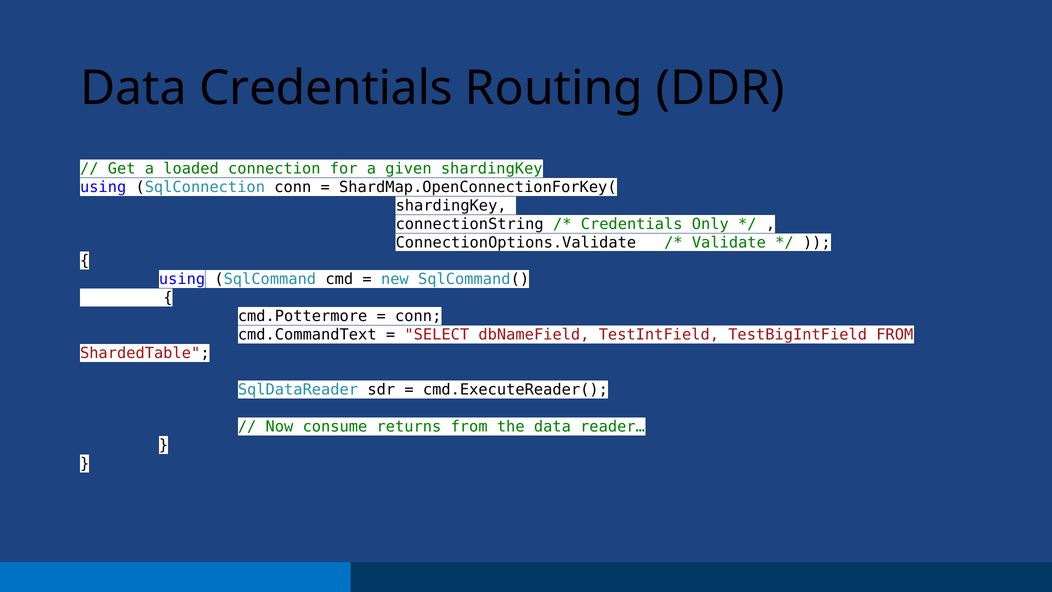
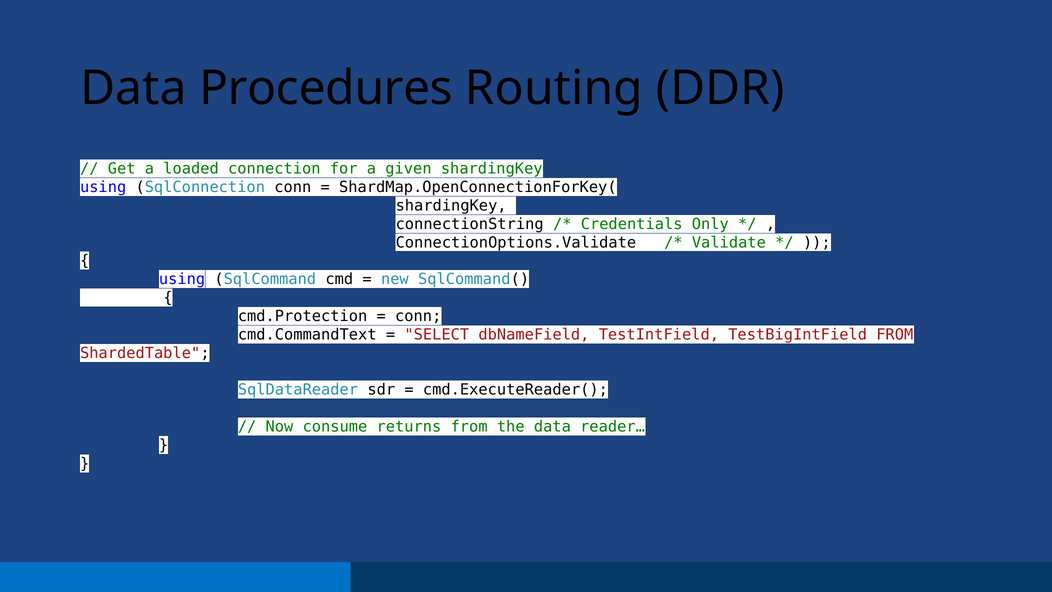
Data Credentials: Credentials -> Procedures
cmd.Pottermore: cmd.Pottermore -> cmd.Protection
